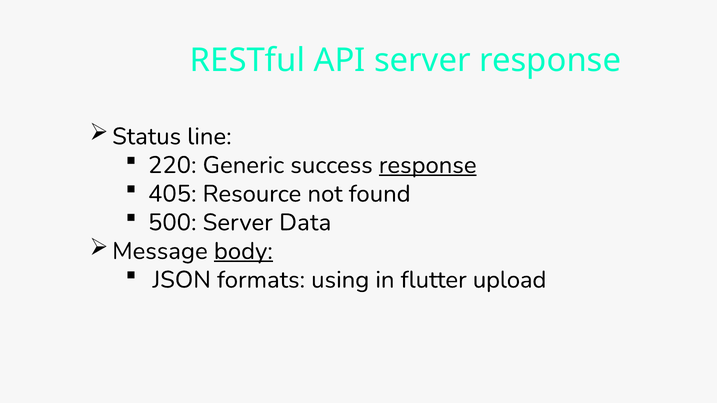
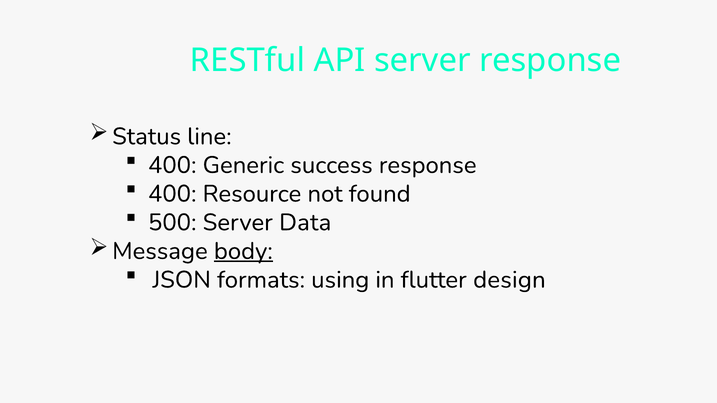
220 at (172, 165): 220 -> 400
response at (428, 165) underline: present -> none
405 at (172, 194): 405 -> 400
upload: upload -> design
